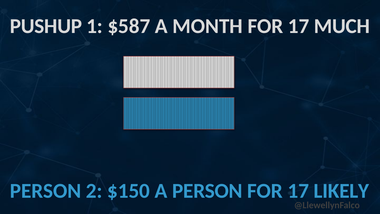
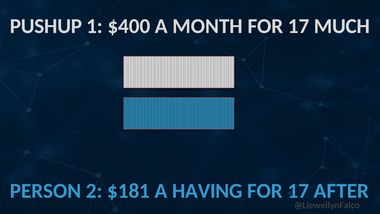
$587: $587 -> $400
$150: $150 -> $181
A PERSON: PERSON -> HAVING
LIKELY: LIKELY -> AFTER
